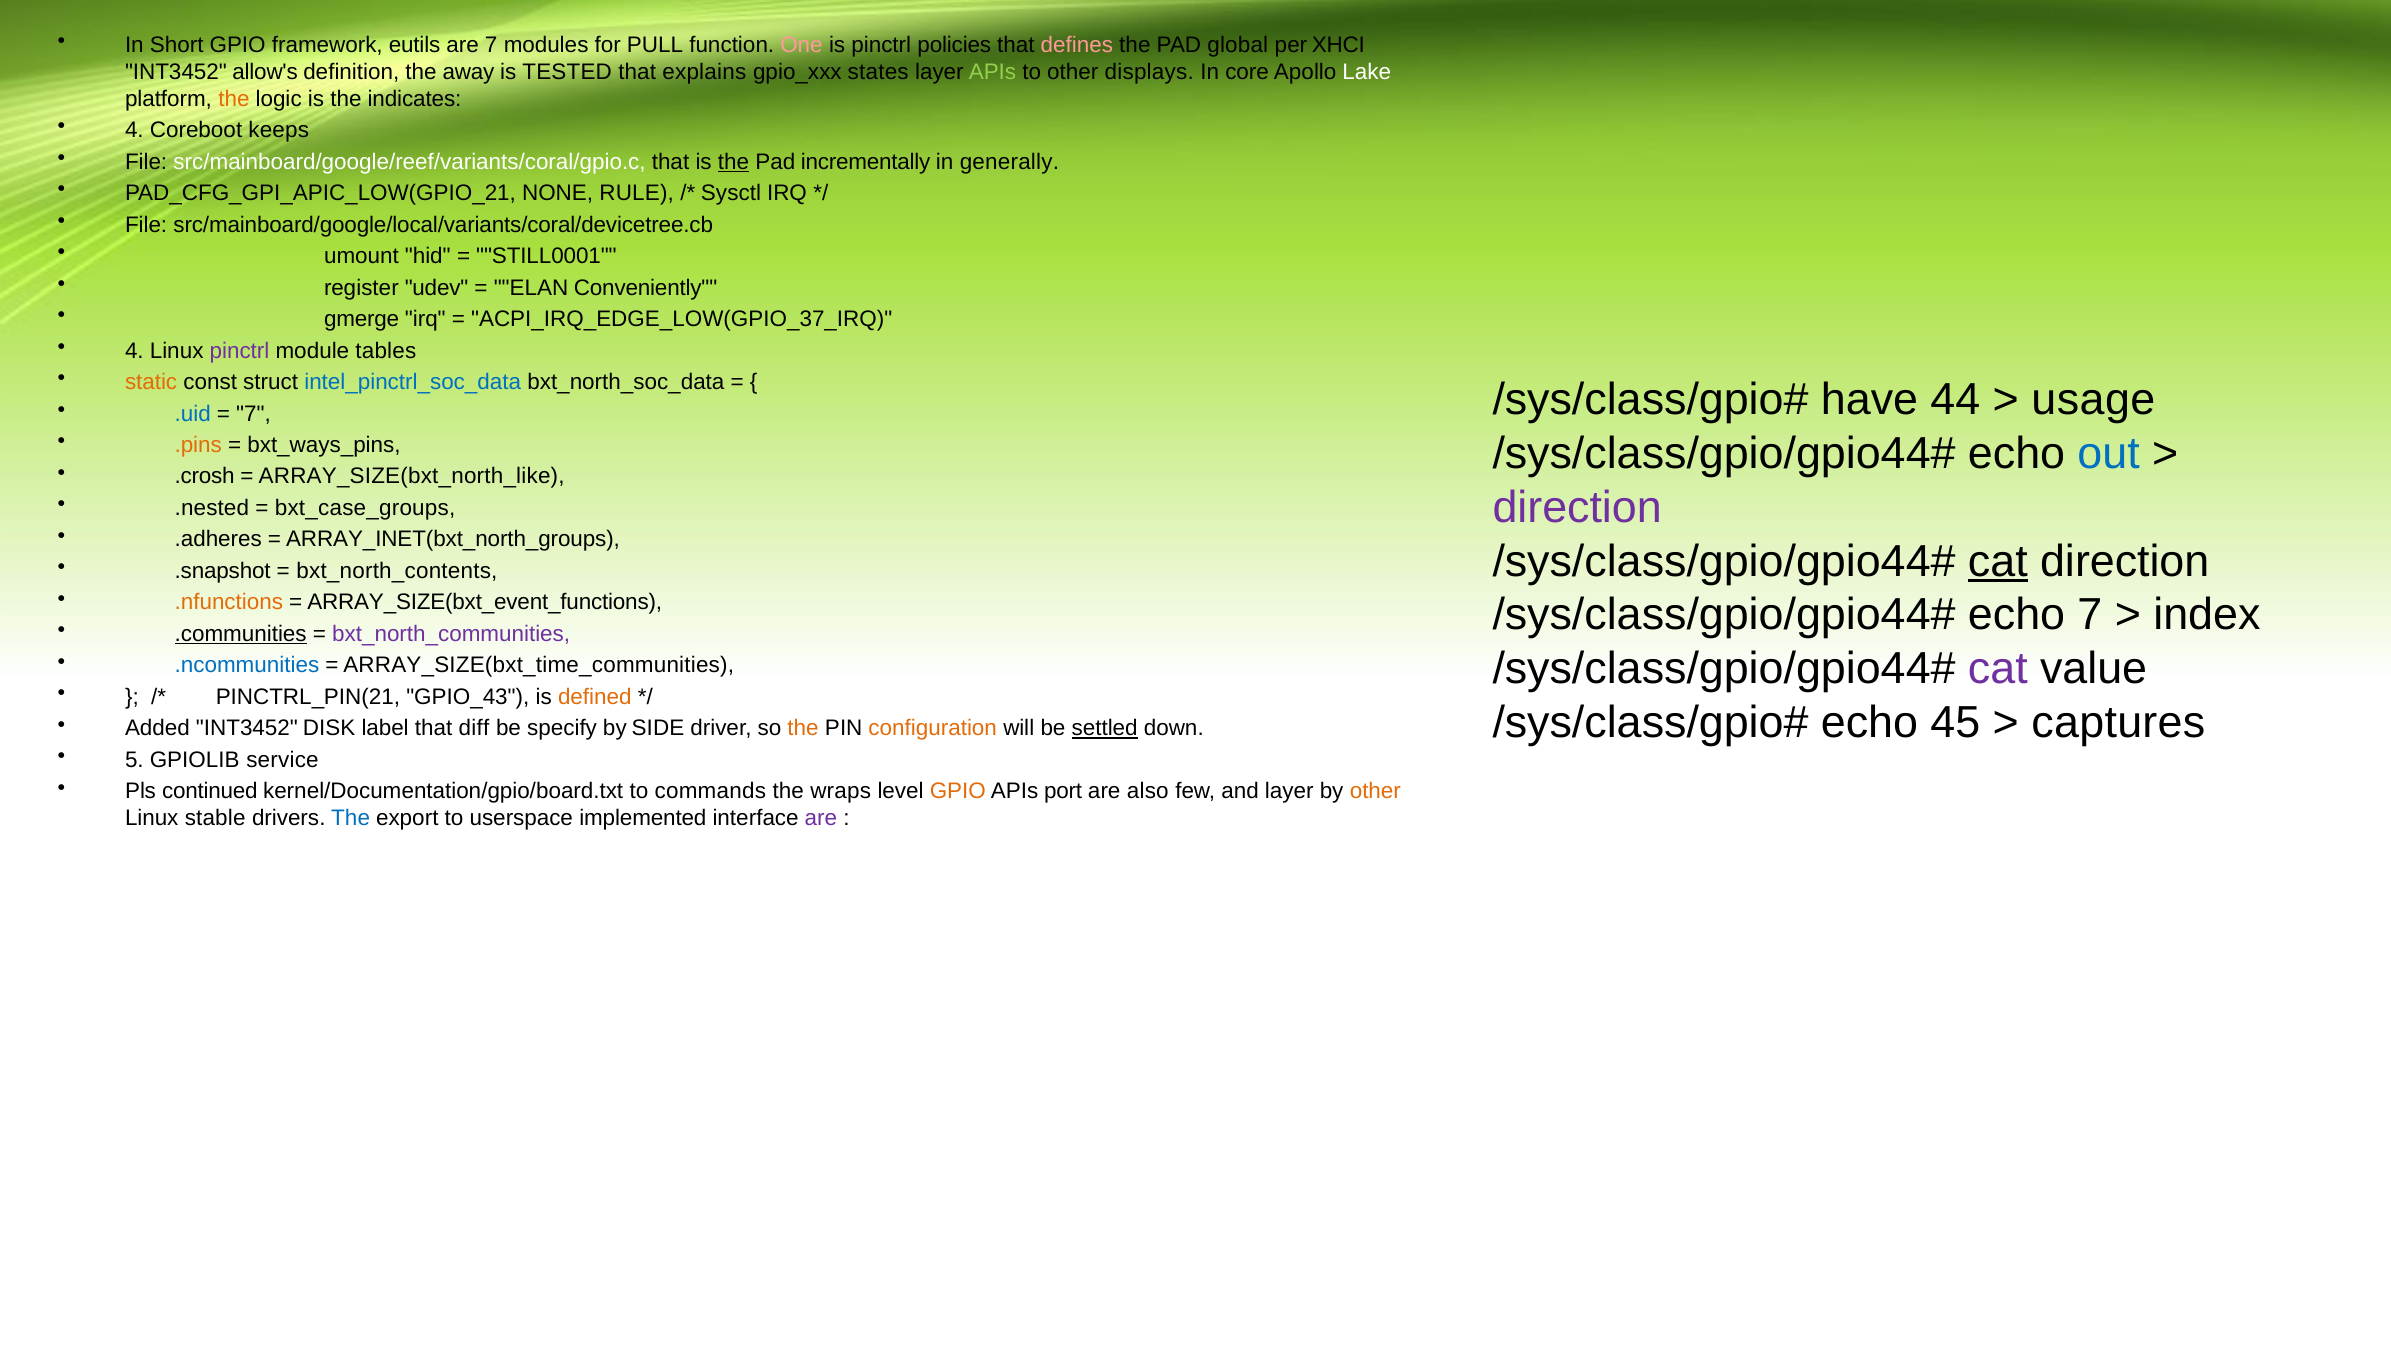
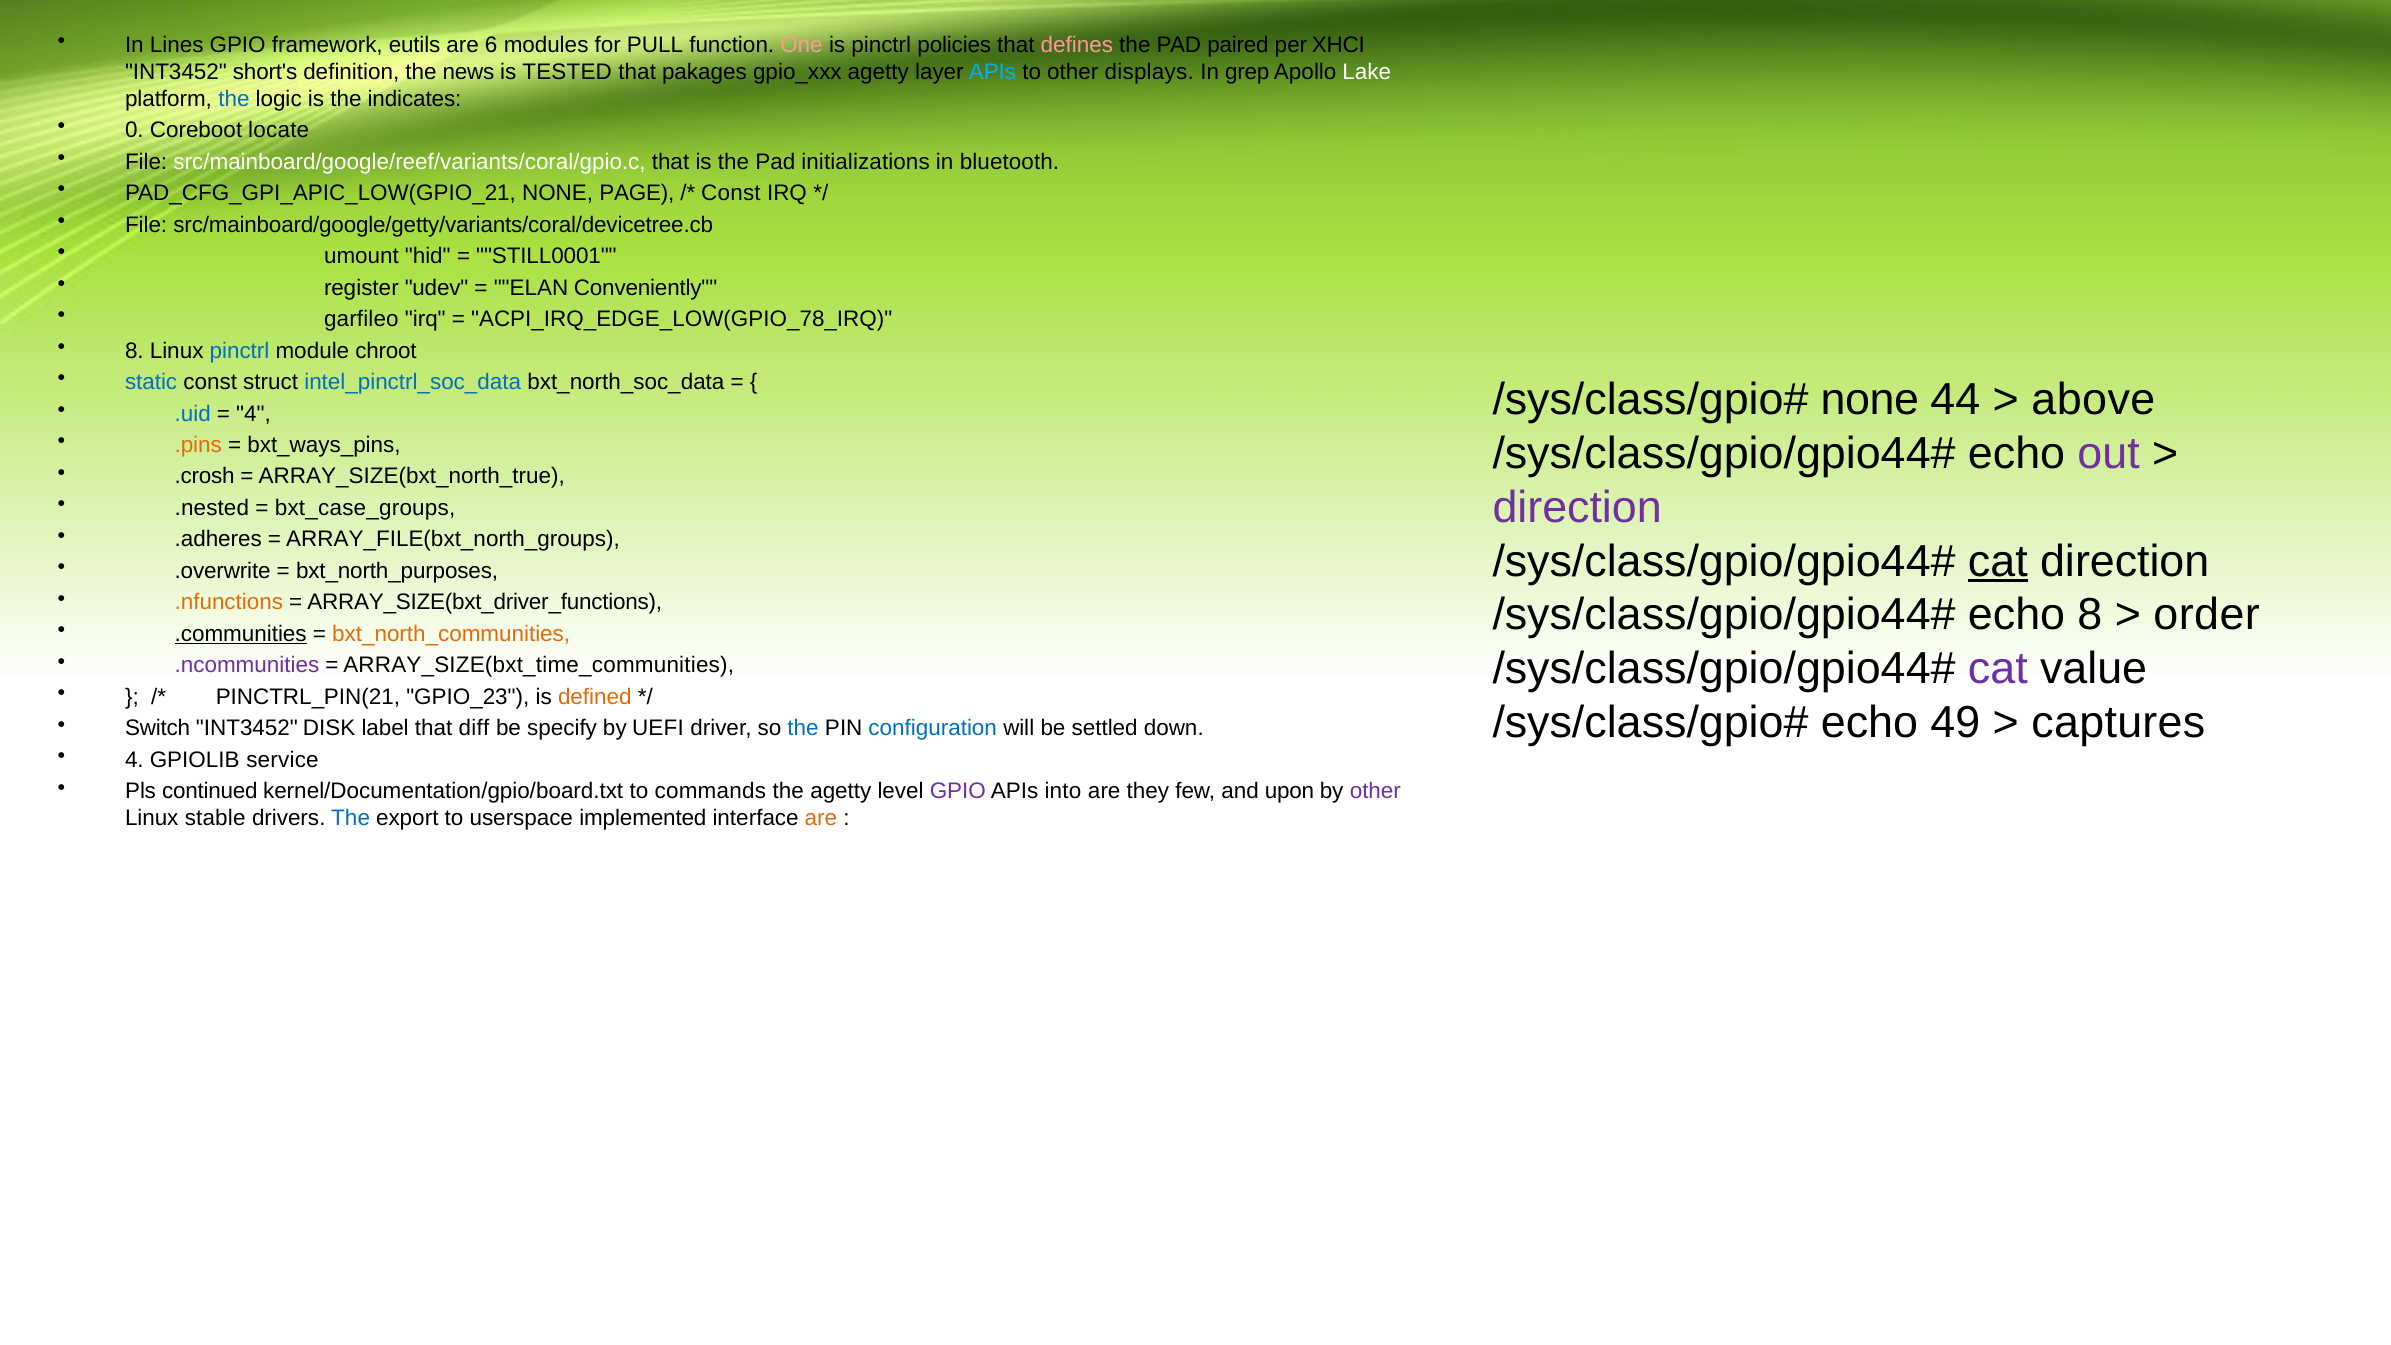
Short: Short -> Lines
are 7: 7 -> 6
global: global -> paired
allow's: allow's -> short's
away: away -> news
explains: explains -> pakages
gpio_xxx states: states -> agetty
APIs at (992, 72) colour: light green -> light blue
core: core -> grep
the at (234, 99) colour: orange -> blue
4 at (134, 130): 4 -> 0
keeps: keeps -> locate
the at (733, 162) underline: present -> none
incrementally: incrementally -> initializations
generally: generally -> bluetooth
RULE: RULE -> PAGE
Sysctl at (731, 193): Sysctl -> Const
src/mainboard/google/local/variants/coral/devicetree.cb: src/mainboard/google/local/variants/coral/devicetree.cb -> src/mainboard/google/getty/variants/coral/devicetree.cb
gmerge: gmerge -> garfileo
ACPI_IRQ_EDGE_LOW(GPIO_37_IRQ: ACPI_IRQ_EDGE_LOW(GPIO_37_IRQ -> ACPI_IRQ_EDGE_LOW(GPIO_78_IRQ
4 at (134, 351): 4 -> 8
pinctrl at (239, 351) colour: purple -> blue
tables: tables -> chroot
static colour: orange -> blue
have at (1870, 400): have -> none
usage: usage -> above
7 at (253, 414): 7 -> 4
out colour: blue -> purple
ARRAY_SIZE(bxt_north_like: ARRAY_SIZE(bxt_north_like -> ARRAY_SIZE(bxt_north_true
ARRAY_INET(bxt_north_groups: ARRAY_INET(bxt_north_groups -> ARRAY_FILE(bxt_north_groups
.snapshot: .snapshot -> .overwrite
bxt_north_contents: bxt_north_contents -> bxt_north_purposes
ARRAY_SIZE(bxt_event_functions: ARRAY_SIZE(bxt_event_functions -> ARRAY_SIZE(bxt_driver_functions
echo 7: 7 -> 8
index: index -> order
bxt_north_communities colour: purple -> orange
.ncommunities colour: blue -> purple
GPIO_43: GPIO_43 -> GPIO_23
45: 45 -> 49
Added: Added -> Switch
SIDE: SIDE -> UEFI
the at (803, 728) colour: orange -> blue
configuration colour: orange -> blue
settled underline: present -> none
5 at (134, 760): 5 -> 4
the wraps: wraps -> agetty
GPIO at (958, 791) colour: orange -> purple
port: port -> into
also: also -> they
and layer: layer -> upon
other at (1375, 791) colour: orange -> purple
are at (821, 818) colour: purple -> orange
